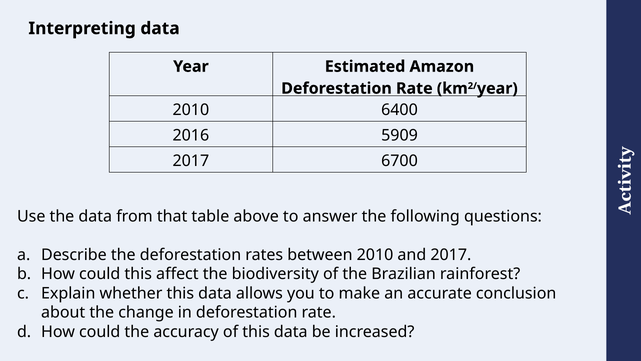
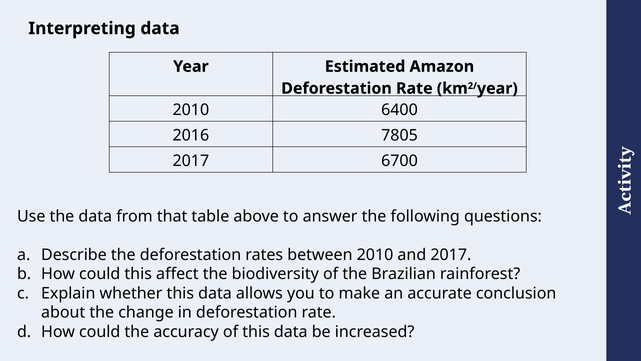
5909: 5909 -> 7805
